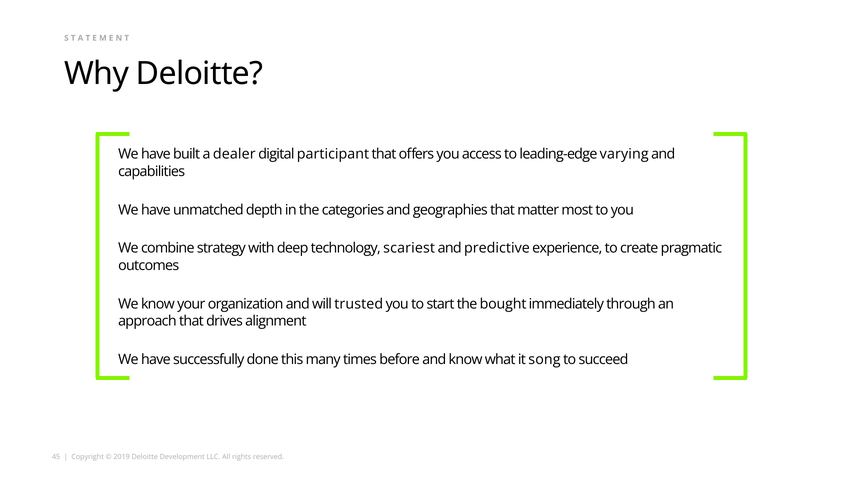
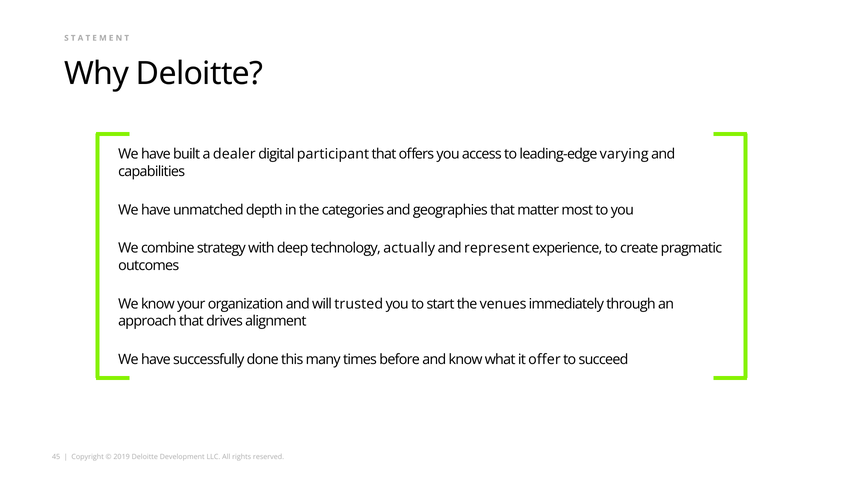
scariest: scariest -> actually
predictive: predictive -> represent
bought: bought -> venues
song: song -> offer
